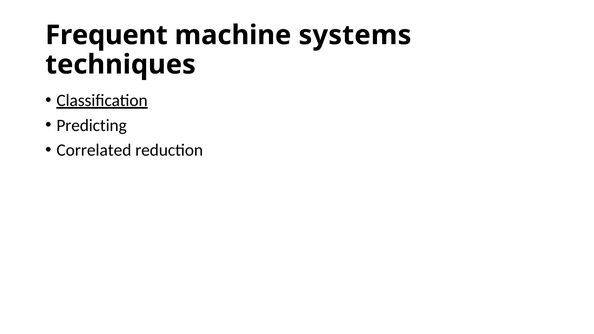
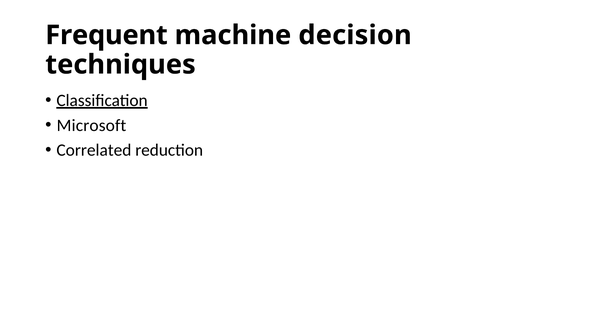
systems: systems -> decision
Predicting: Predicting -> Microsoft
